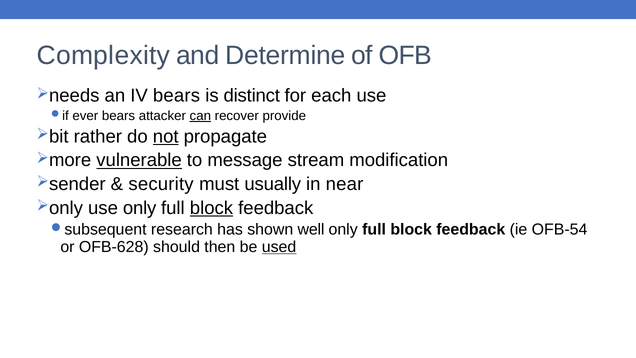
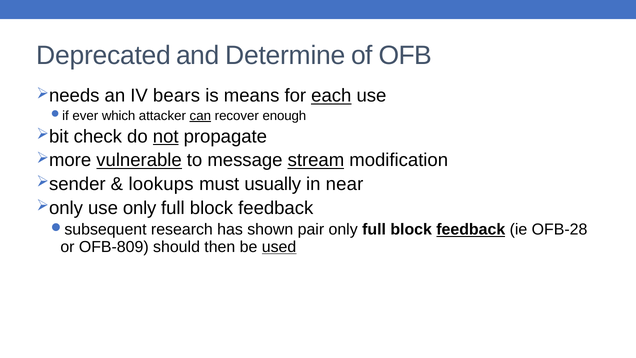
Complexity: Complexity -> Deprecated
distinct: distinct -> means
each underline: none -> present
ever bears: bears -> which
provide: provide -> enough
rather: rather -> check
stream underline: none -> present
security: security -> lookups
block at (211, 208) underline: present -> none
well: well -> pair
feedback at (471, 230) underline: none -> present
OFB-54: OFB-54 -> OFB-28
OFB-628: OFB-628 -> OFB-809
